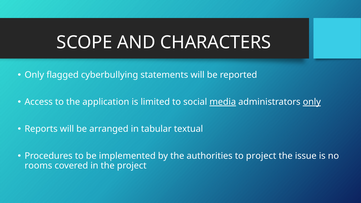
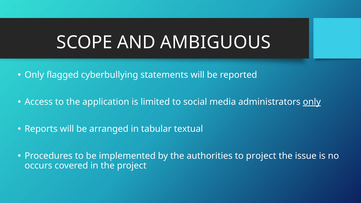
CHARACTERS: CHARACTERS -> AMBIGUOUS
media underline: present -> none
rooms: rooms -> occurs
